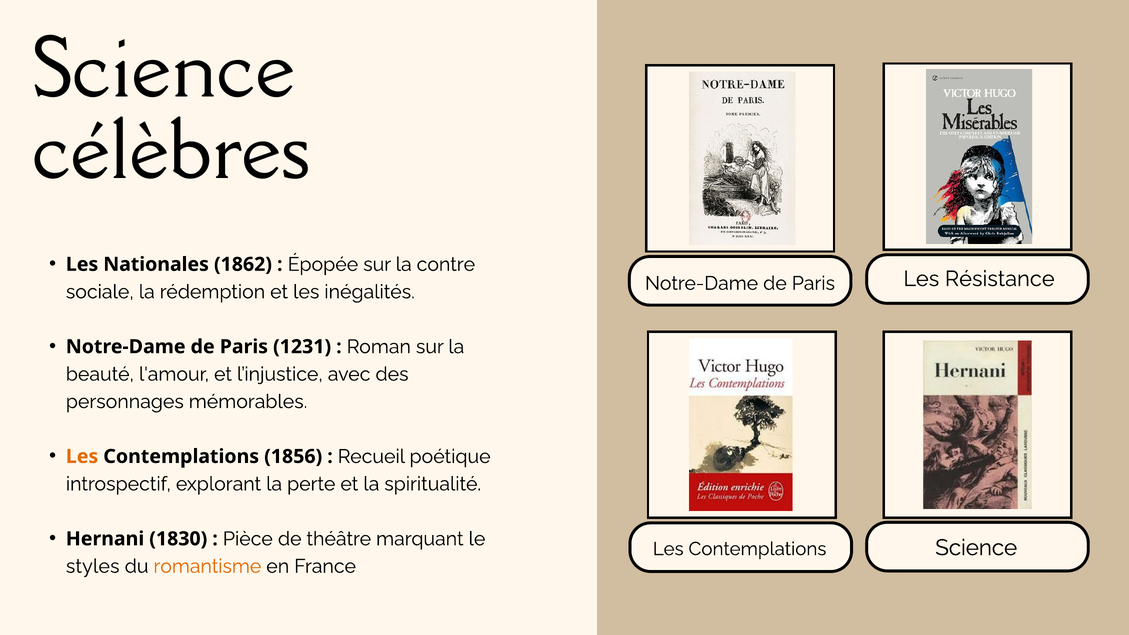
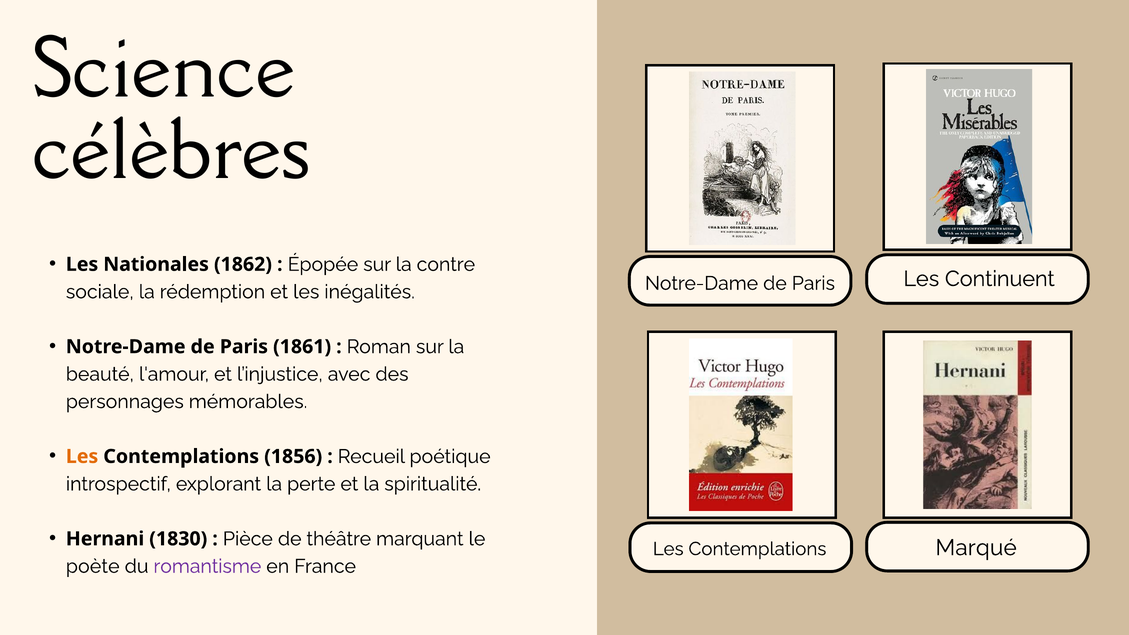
Résistance: Résistance -> Continuent
1231: 1231 -> 1861
Science at (976, 548): Science -> Marqué
styles: styles -> poète
romantisme colour: orange -> purple
